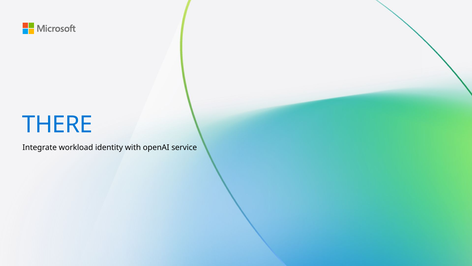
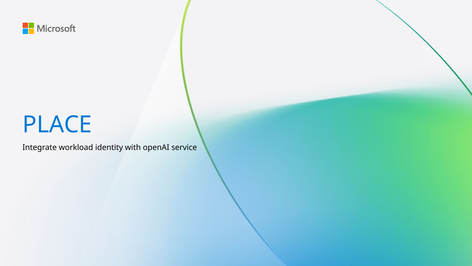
THERE: THERE -> PLACE
